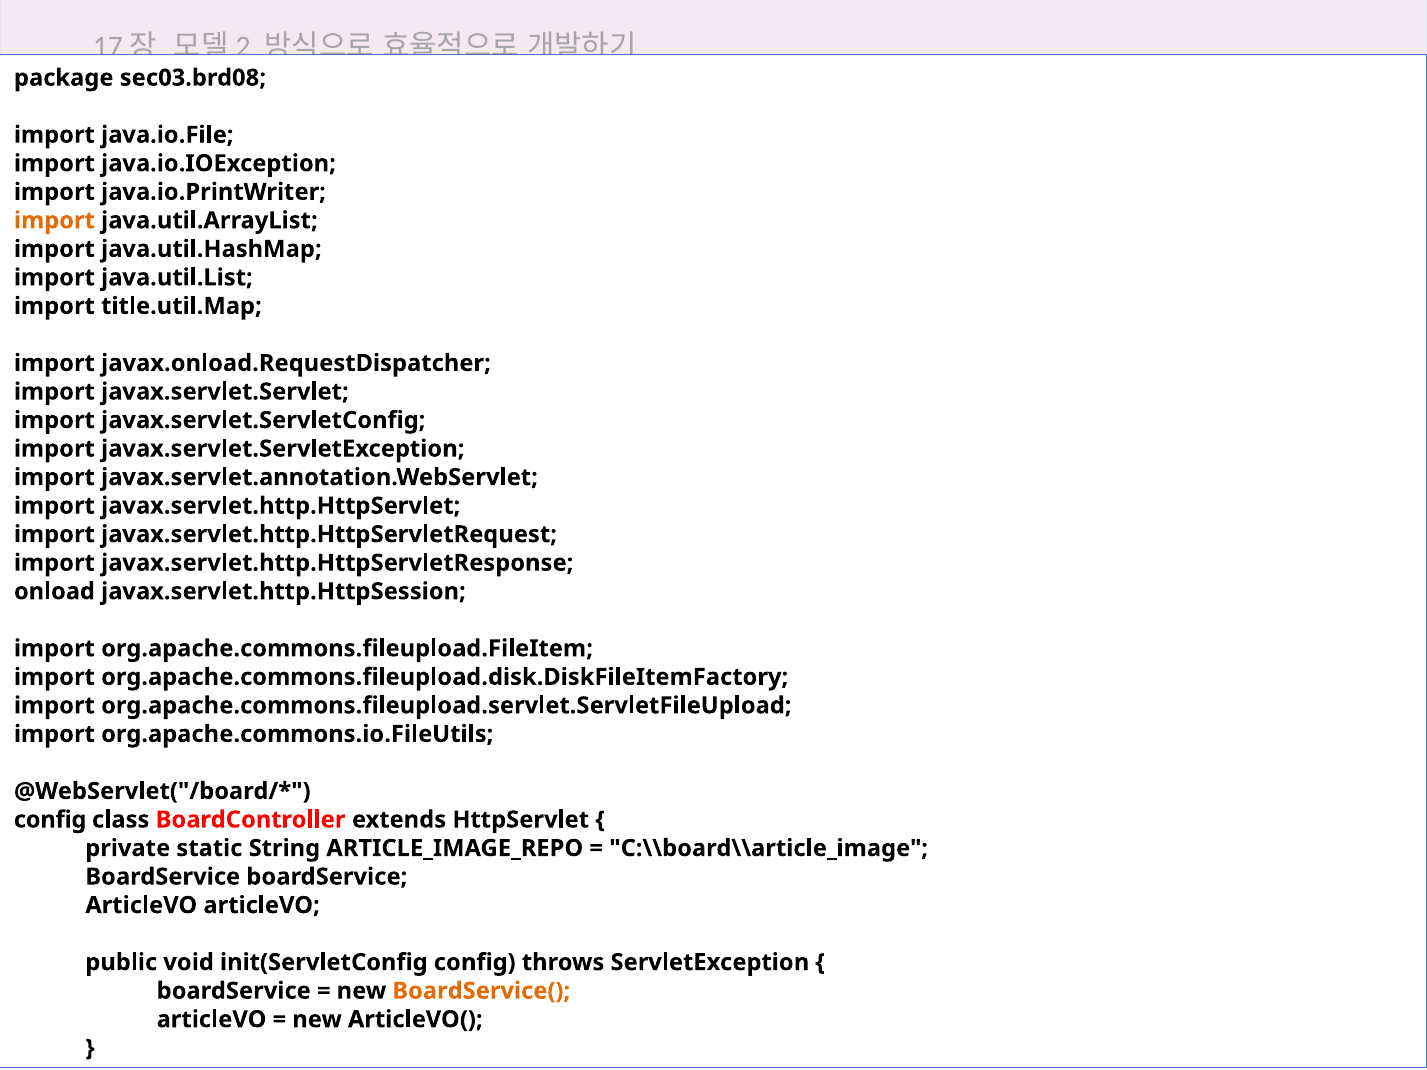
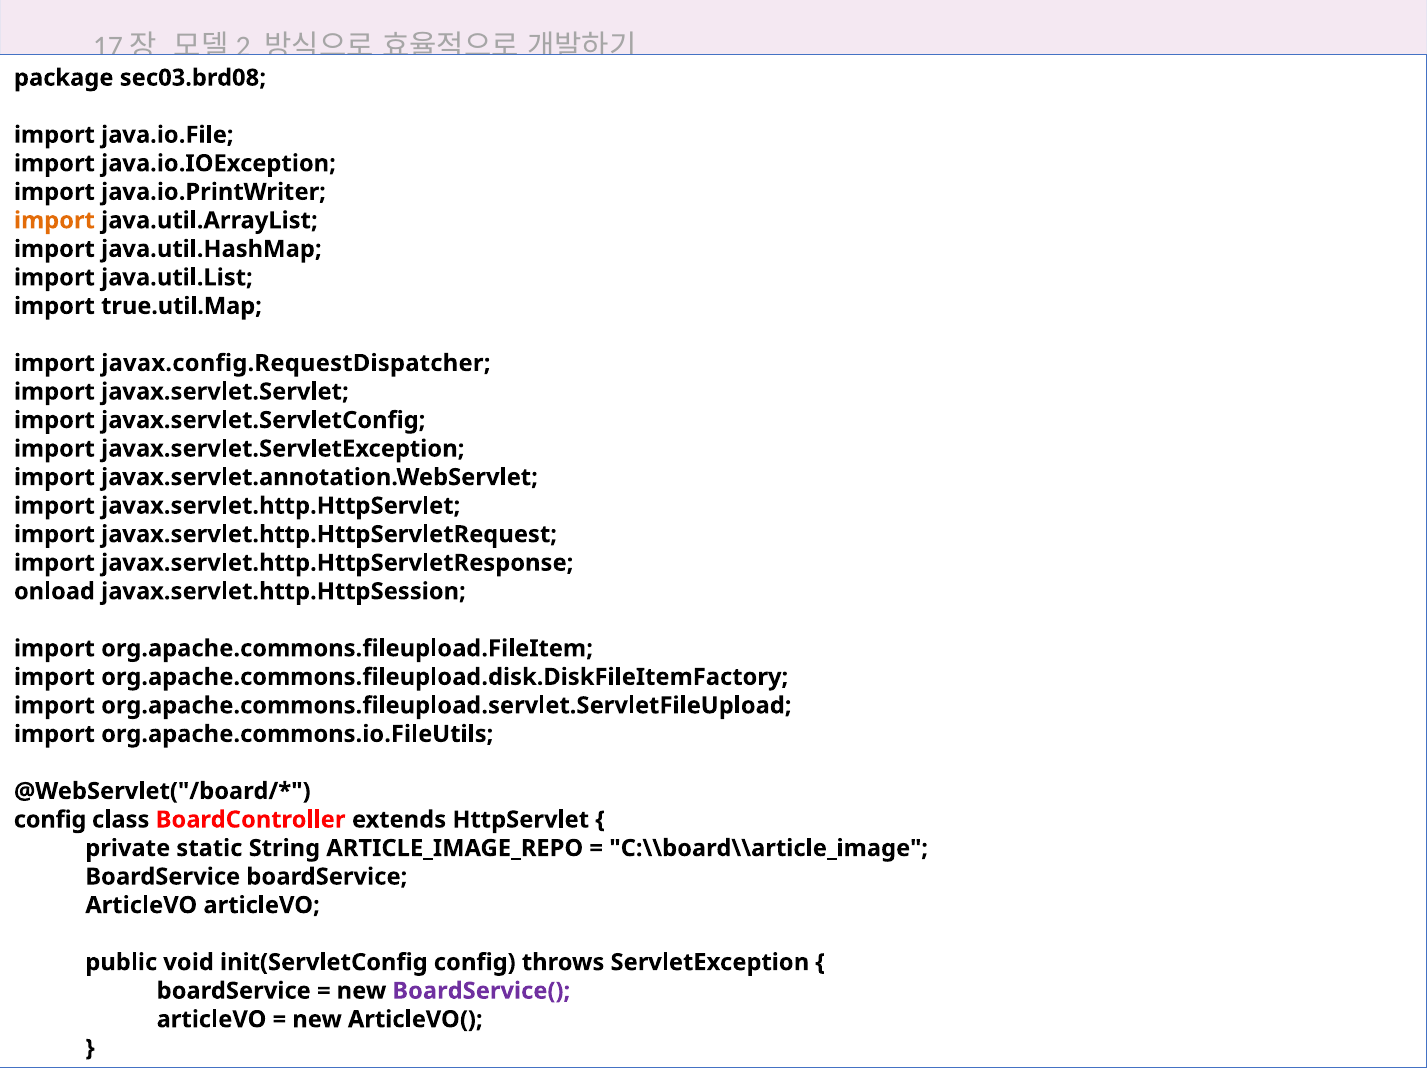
title.util.Map: title.util.Map -> true.util.Map
javax.onload.RequestDispatcher: javax.onload.RequestDispatcher -> javax.config.RequestDispatcher
BoardService( colour: orange -> purple
